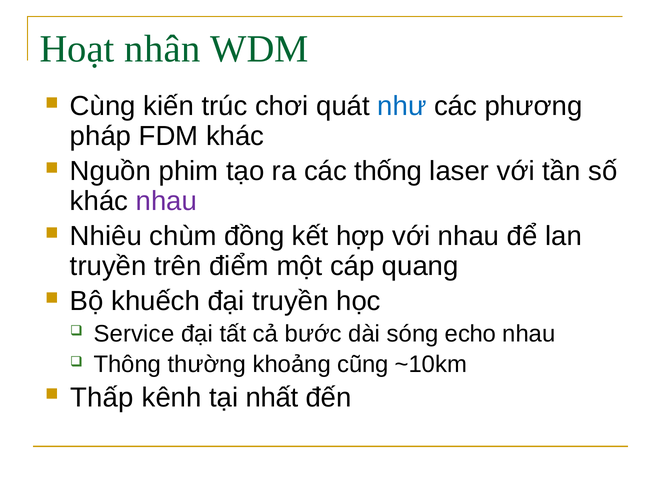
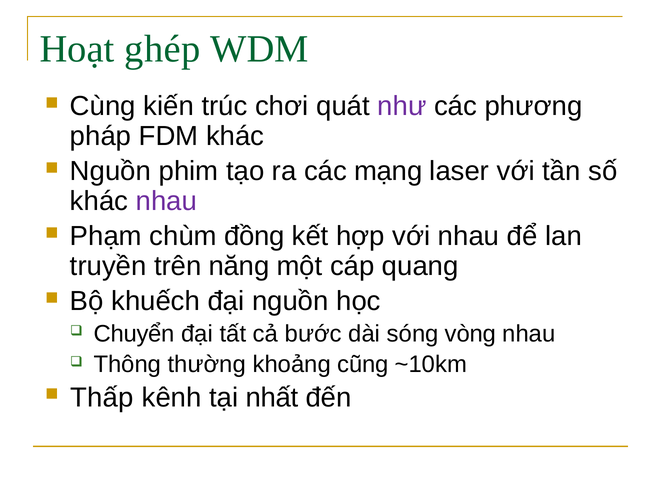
nhân: nhân -> ghép
như colour: blue -> purple
thống: thống -> mạng
Nhiêu: Nhiêu -> Phạm
điểm: điểm -> năng
đại truyền: truyền -> nguồn
Service: Service -> Chuyển
echo: echo -> vòng
